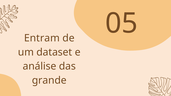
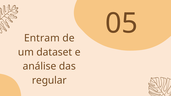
grande: grande -> regular
